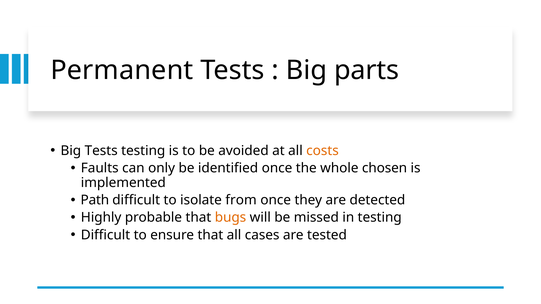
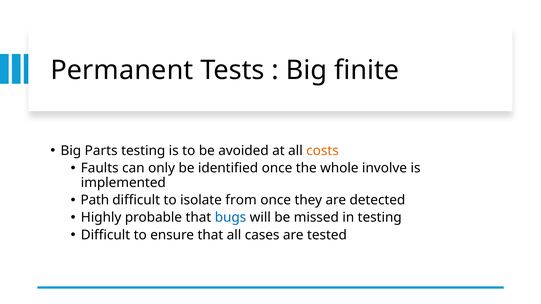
parts: parts -> finite
Big Tests: Tests -> Parts
chosen: chosen -> involve
bugs colour: orange -> blue
